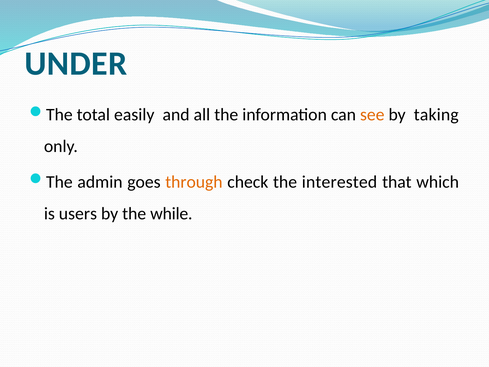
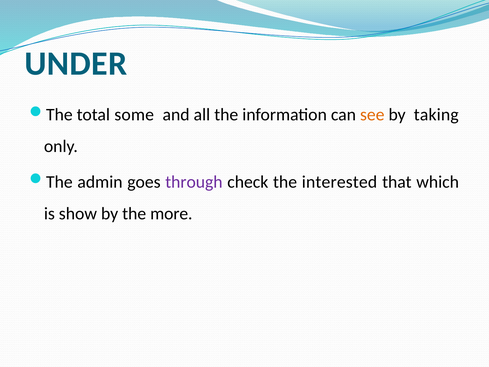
easily: easily -> some
through colour: orange -> purple
users: users -> show
while: while -> more
